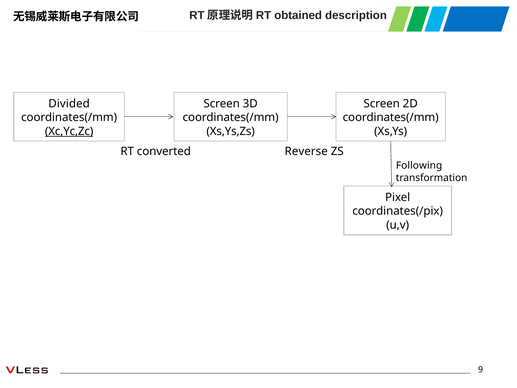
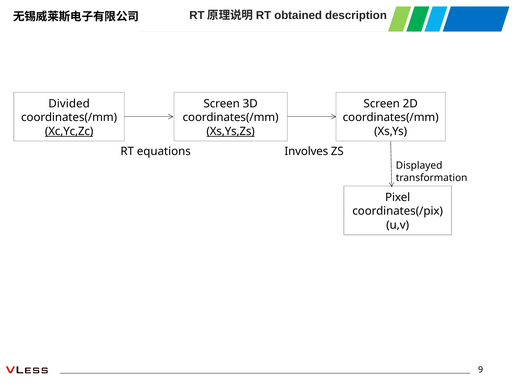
Xs,Ys,Zs underline: none -> present
converted: converted -> equations
Reverse: Reverse -> Involves
Following: Following -> Displayed
